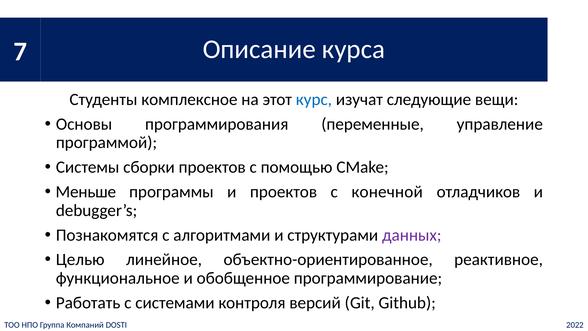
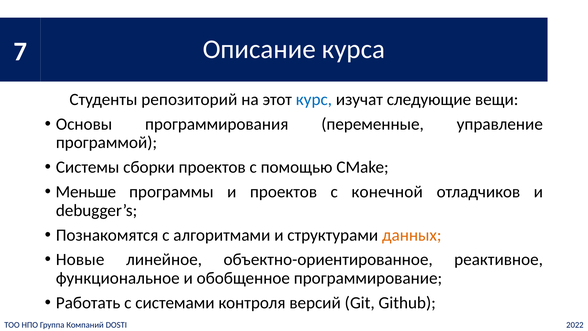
комплексное: комплексное -> репозиторий
данных colour: purple -> orange
Целью: Целью -> Новые
